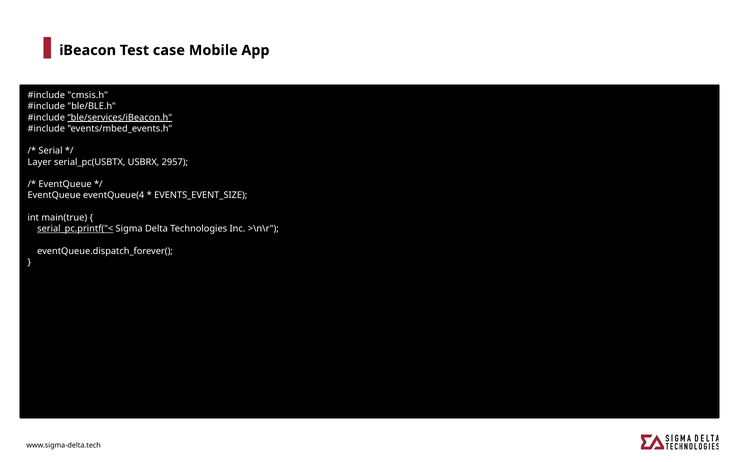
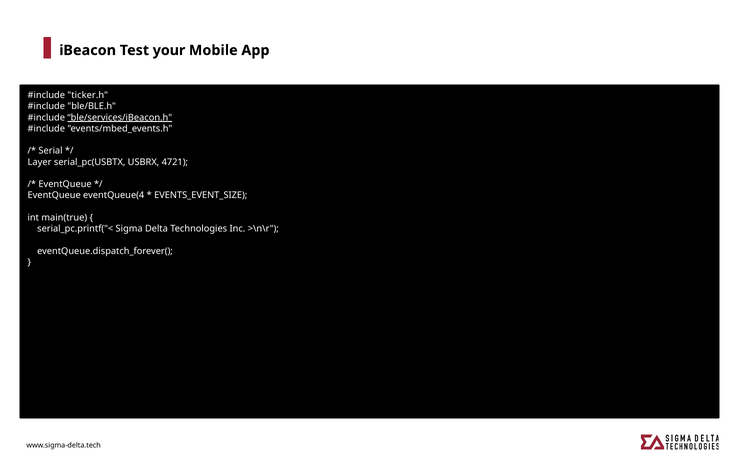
case: case -> your
cmsis.h: cmsis.h -> ticker.h
2957: 2957 -> 4721
serial_pc.printf("< underline: present -> none
